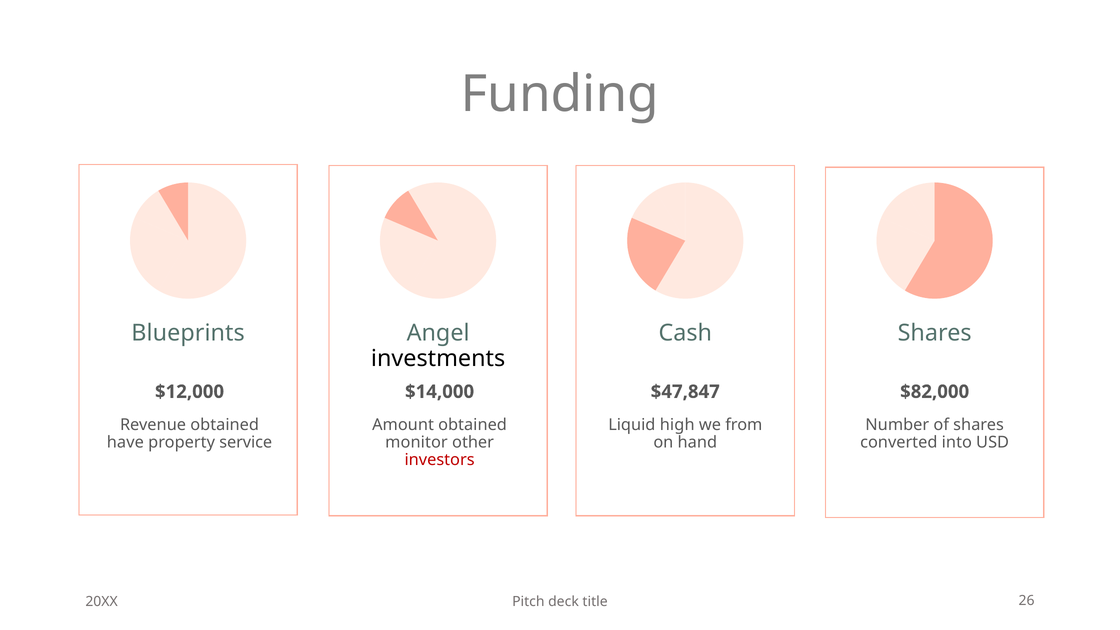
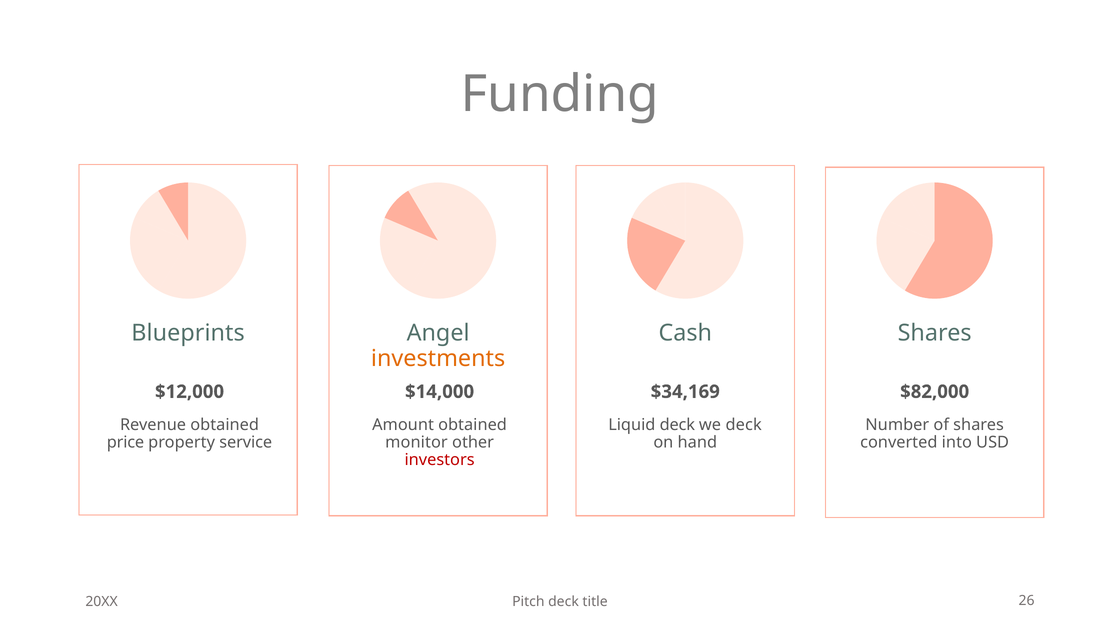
investments colour: black -> orange
$47,847: $47,847 -> $34,169
Liquid high: high -> deck
we from: from -> deck
have: have -> price
